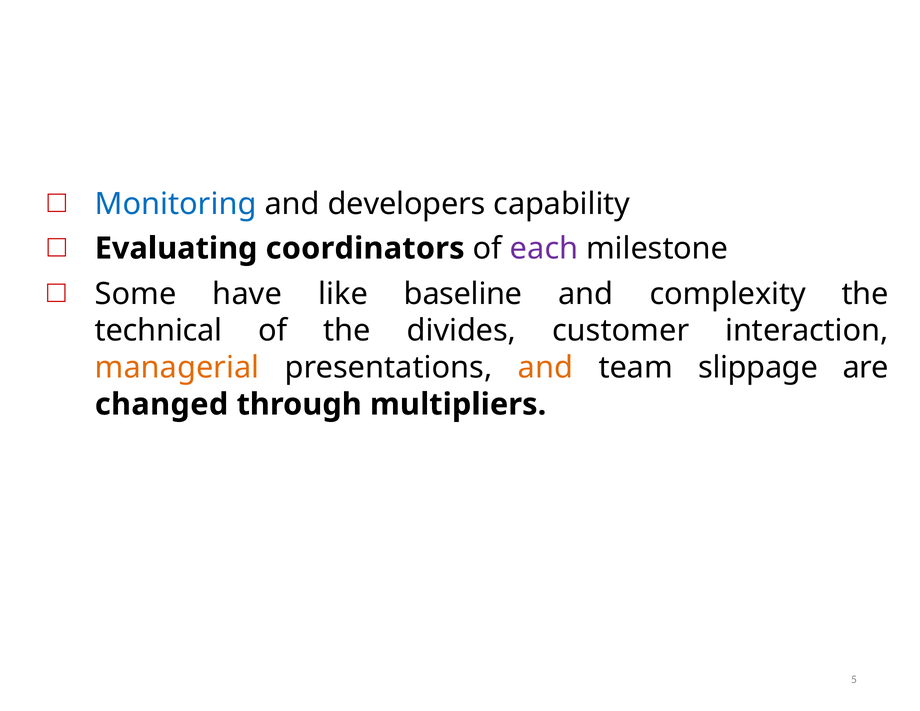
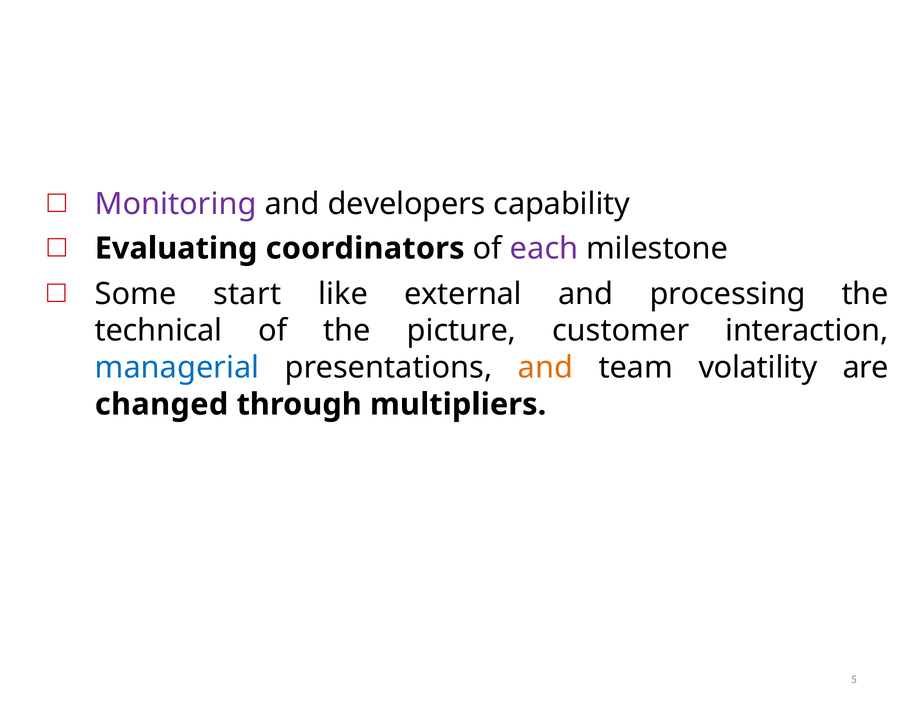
Monitoring colour: blue -> purple
have: have -> start
baseline: baseline -> external
complexity: complexity -> processing
divides: divides -> picture
managerial colour: orange -> blue
slippage: slippage -> volatility
